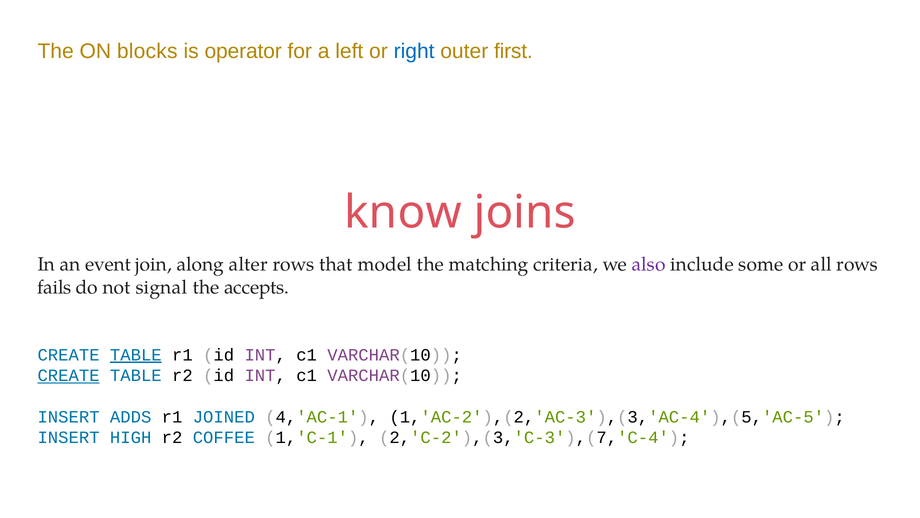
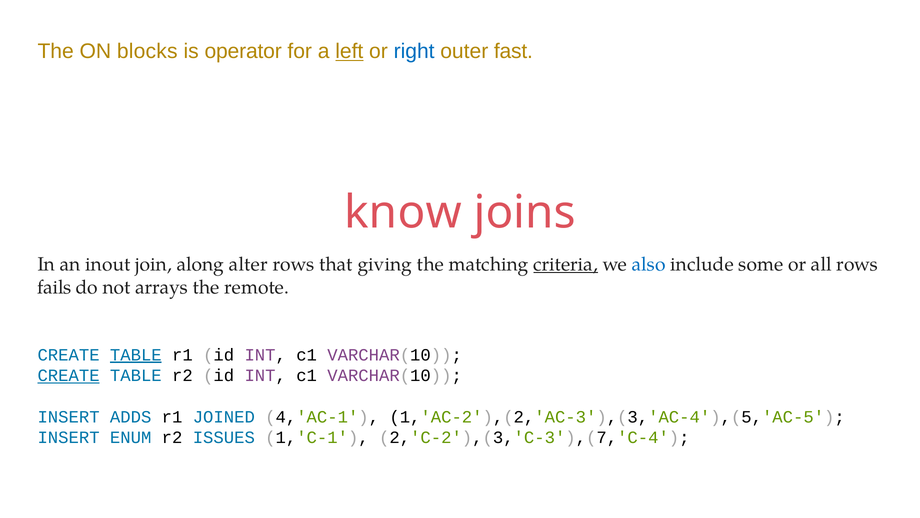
left underline: none -> present
first: first -> fast
event: event -> inout
model: model -> giving
criteria underline: none -> present
also colour: purple -> blue
signal: signal -> arrays
accepts: accepts -> remote
HIGH: HIGH -> ENUM
COFFEE: COFFEE -> ISSUES
